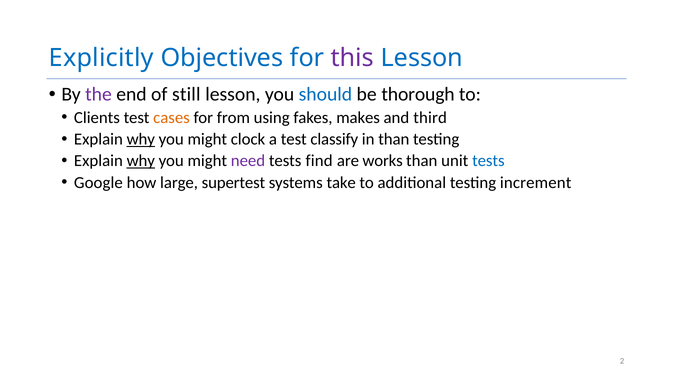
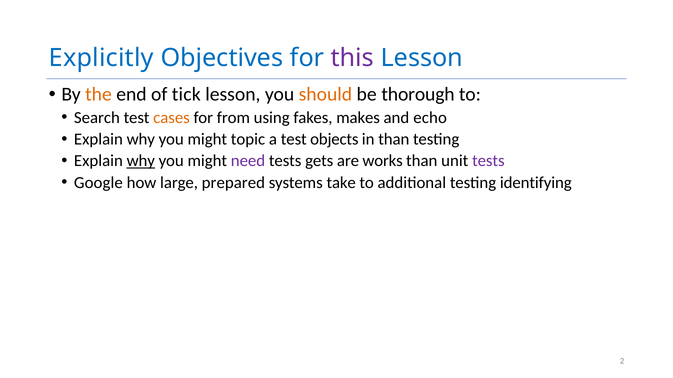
the colour: purple -> orange
still: still -> tick
should colour: blue -> orange
Clients: Clients -> Search
third: third -> echo
why at (141, 139) underline: present -> none
clock: clock -> topic
classify: classify -> objects
find: find -> gets
tests at (488, 161) colour: blue -> purple
supertest: supertest -> prepared
increment: increment -> identifying
